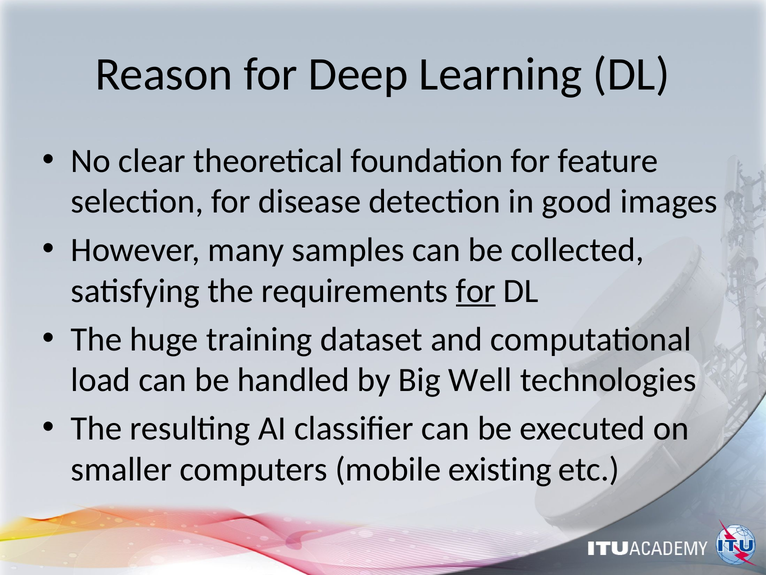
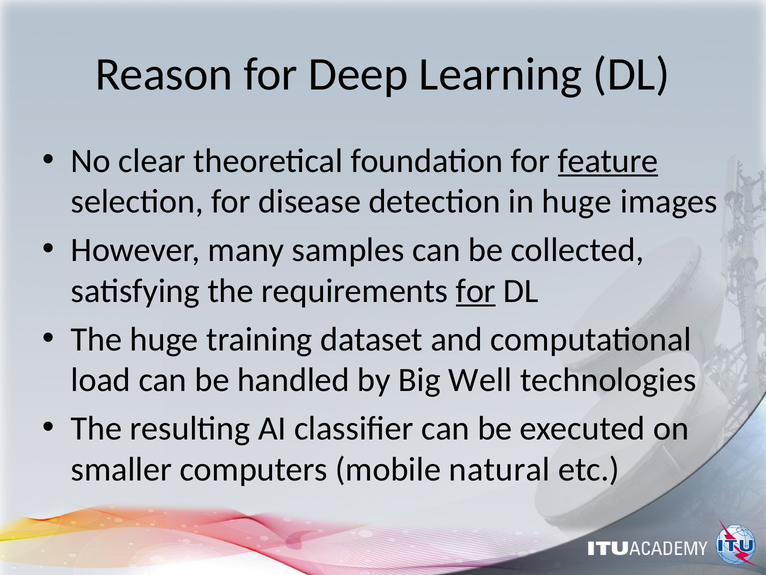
feature underline: none -> present
in good: good -> huge
existing: existing -> natural
